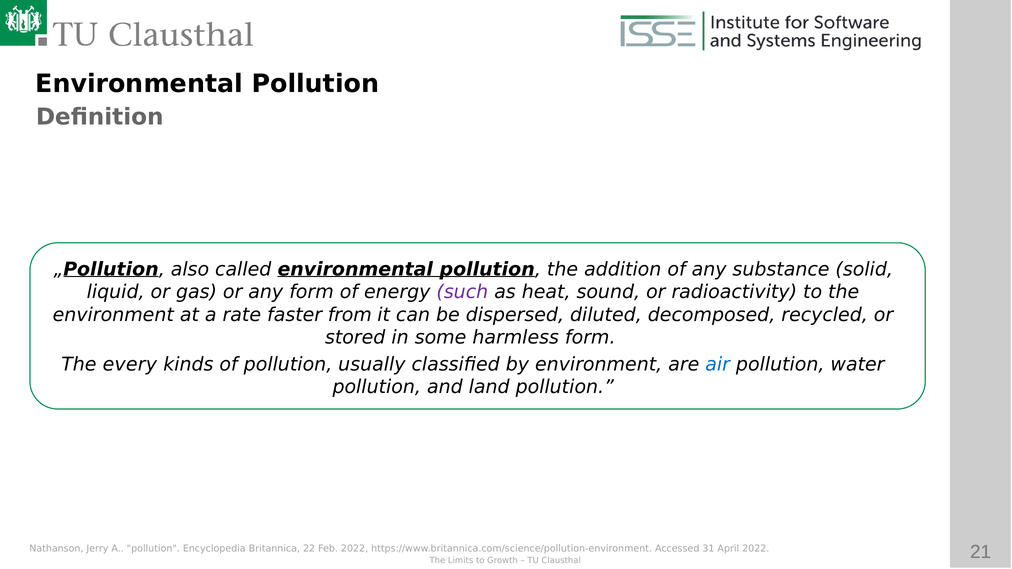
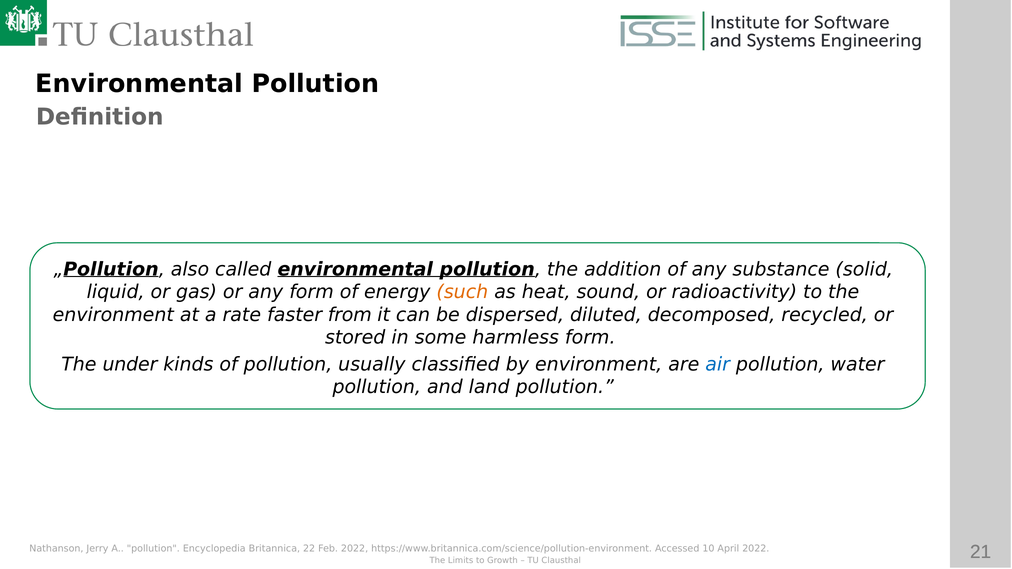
such colour: purple -> orange
every: every -> under
31: 31 -> 10
